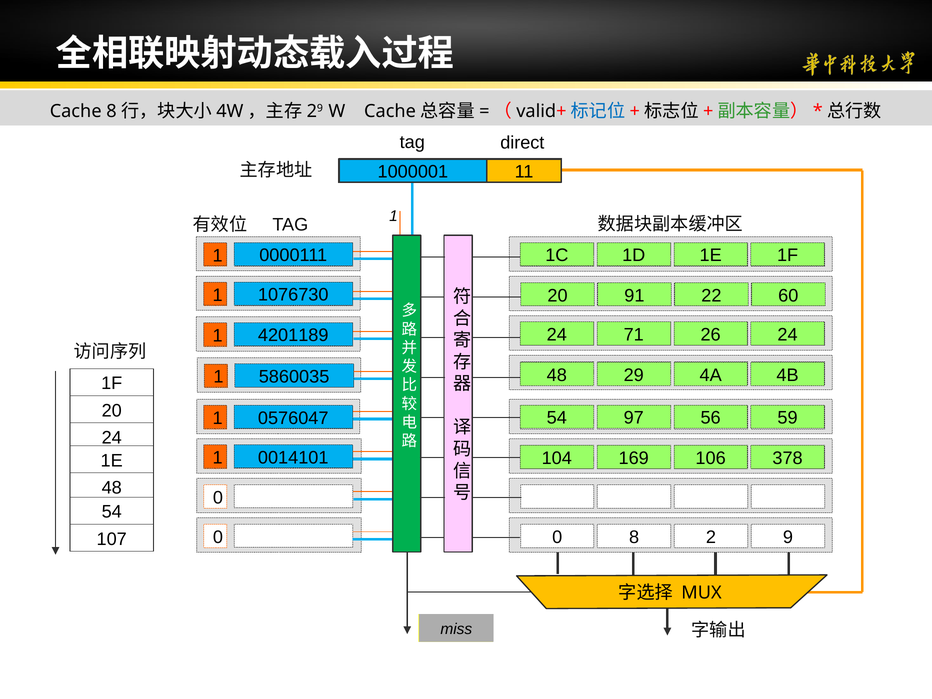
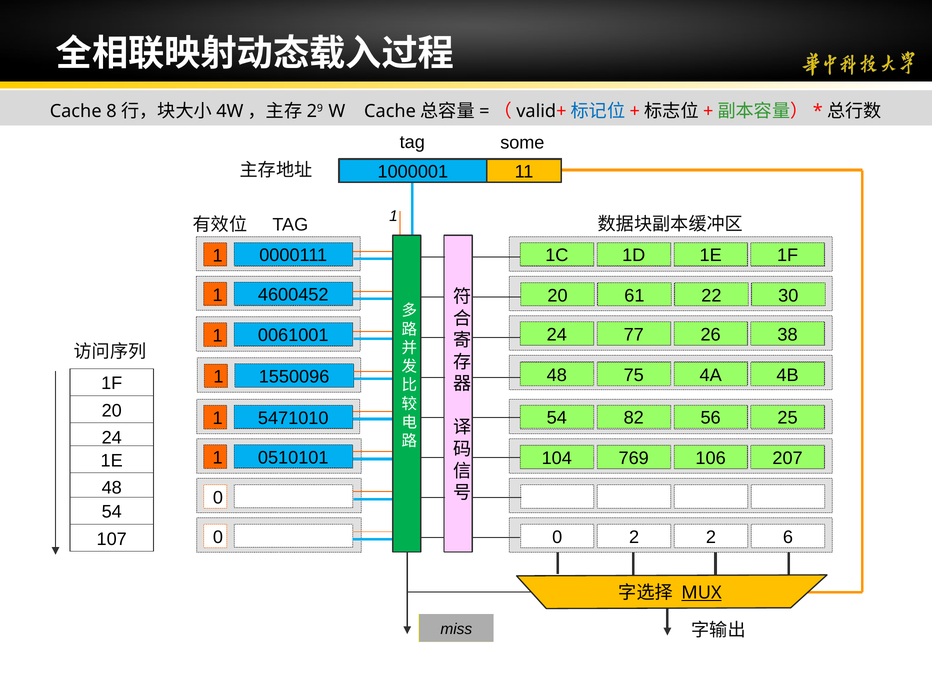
direct: direct -> some
1076730: 1076730 -> 4600452
91: 91 -> 61
60: 60 -> 30
71: 71 -> 77
26 24: 24 -> 38
4201189: 4201189 -> 0061001
29: 29 -> 75
5860035: 5860035 -> 1550096
0576047: 0576047 -> 5471010
97: 97 -> 82
59: 59 -> 25
0014101: 0014101 -> 0510101
169: 169 -> 769
378: 378 -> 207
0 8: 8 -> 2
9: 9 -> 6
MUX underline: none -> present
